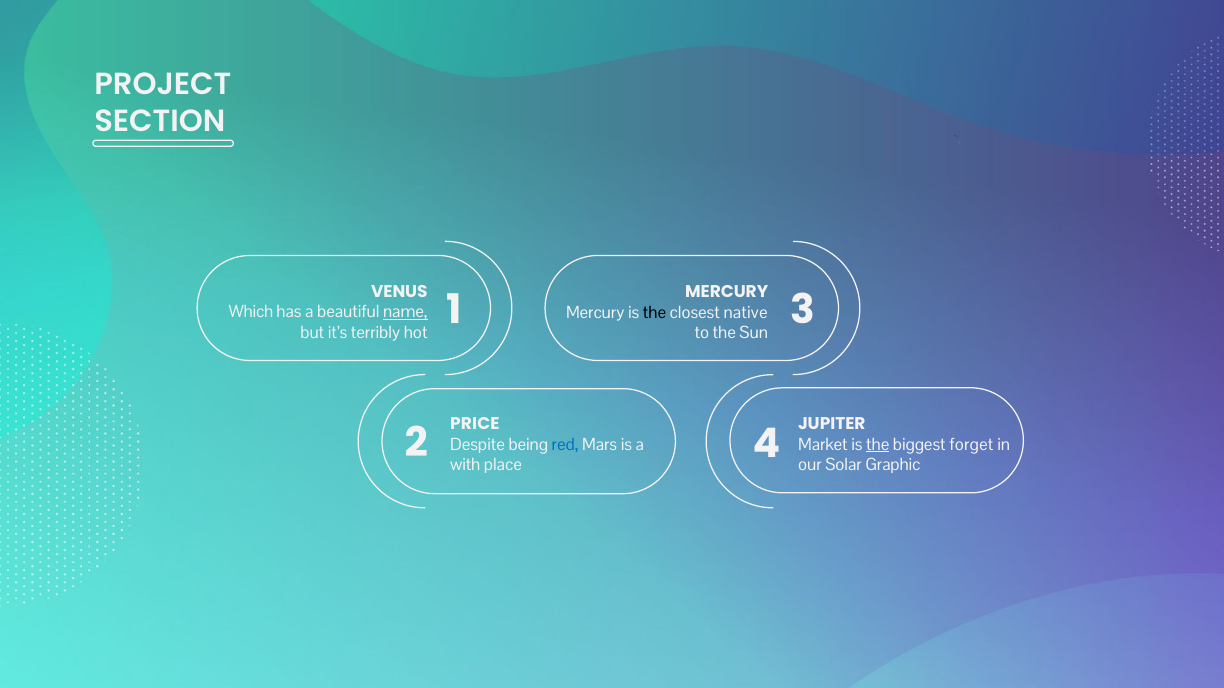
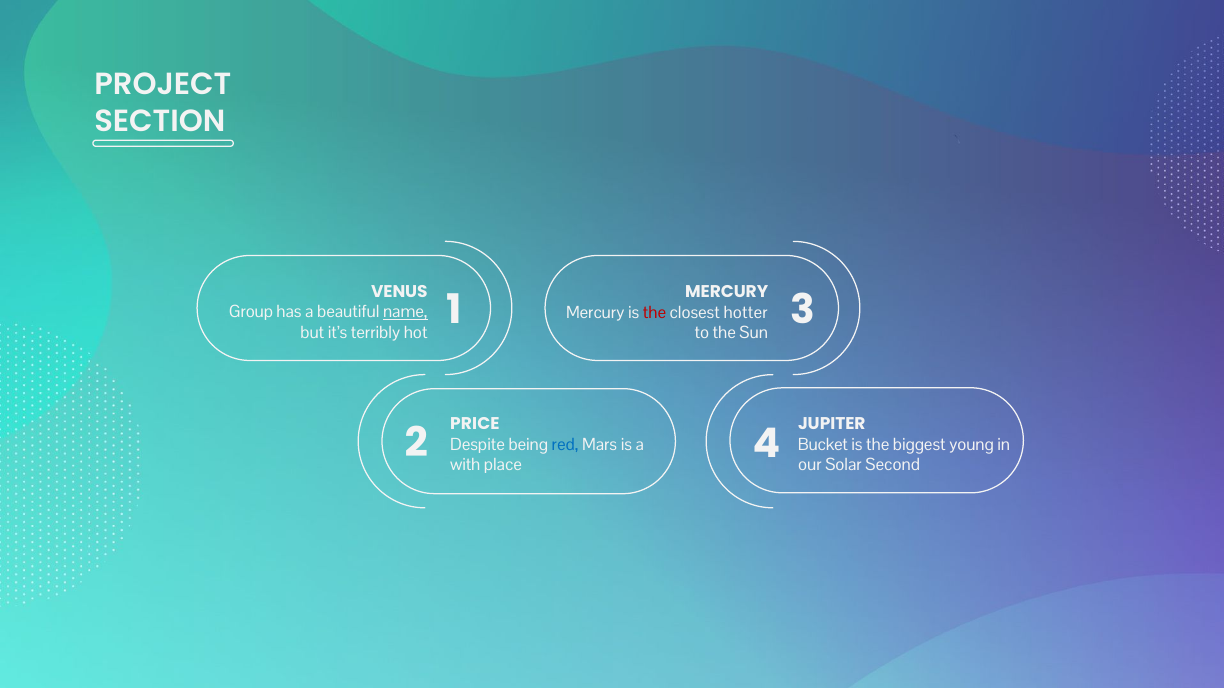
Which: Which -> Group
the at (655, 313) colour: black -> red
native: native -> hotter
Market: Market -> Bucket
the at (878, 445) underline: present -> none
forget: forget -> young
Graphic: Graphic -> Second
